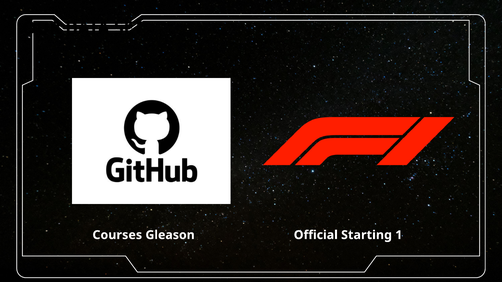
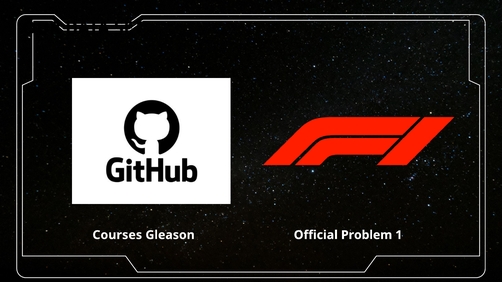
Starting: Starting -> Problem
